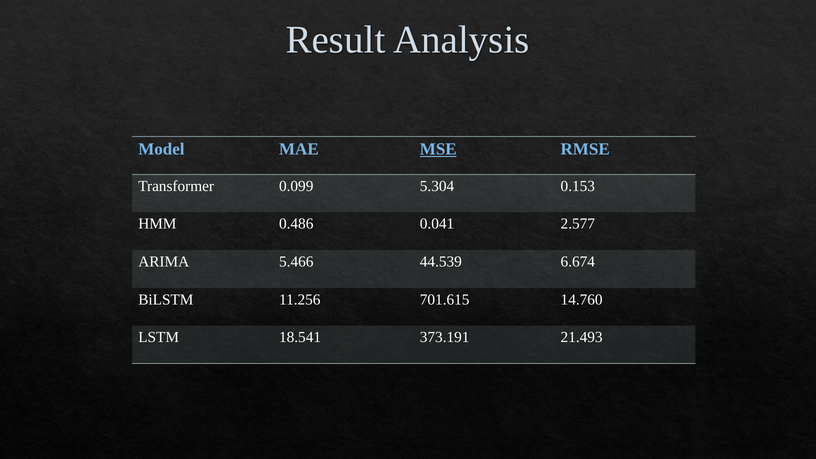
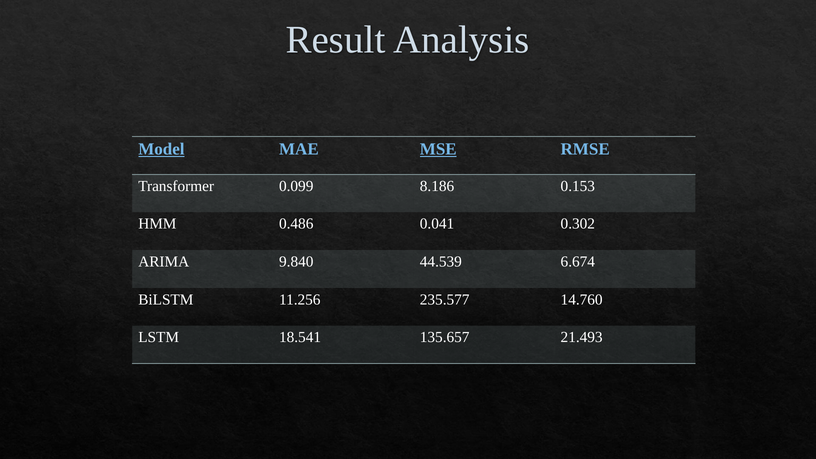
Model underline: none -> present
5.304: 5.304 -> 8.186
2.577: 2.577 -> 0.302
5.466: 5.466 -> 9.840
701.615: 701.615 -> 235.577
373.191: 373.191 -> 135.657
